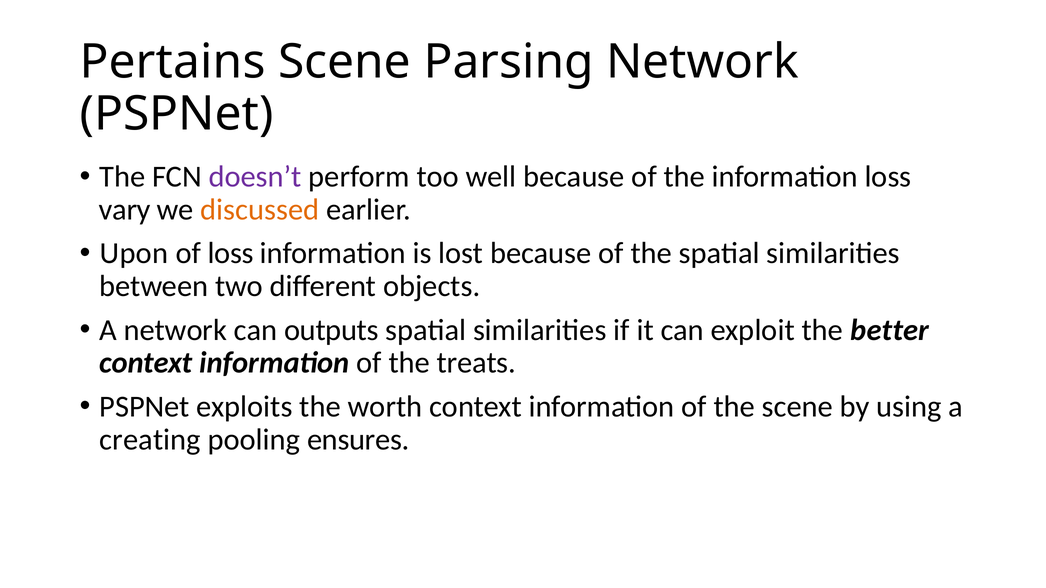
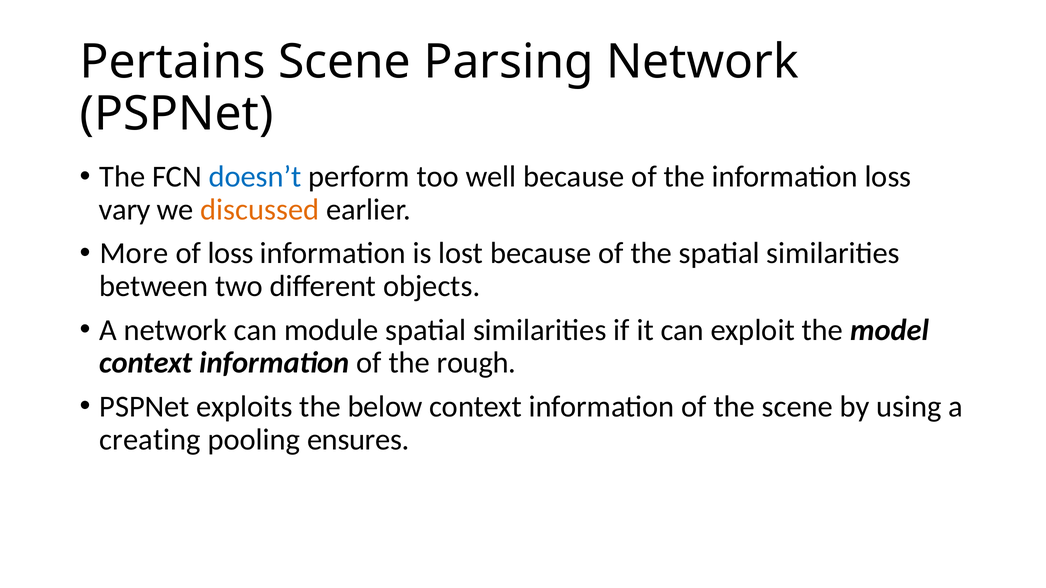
doesn’t colour: purple -> blue
Upon: Upon -> More
outputs: outputs -> module
better: better -> model
treats: treats -> rough
worth: worth -> below
